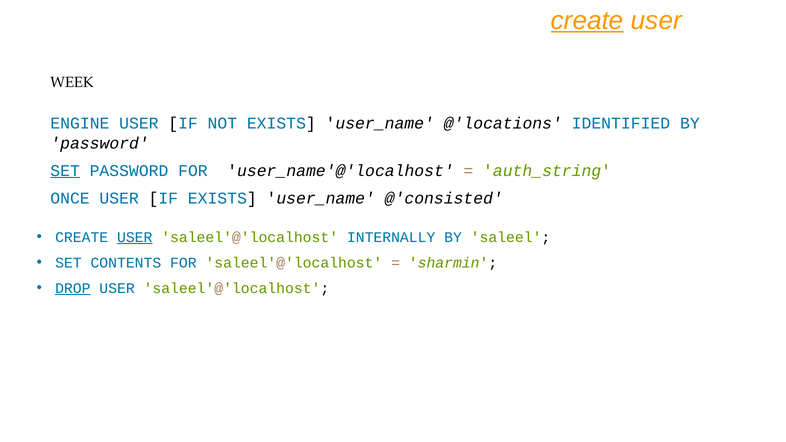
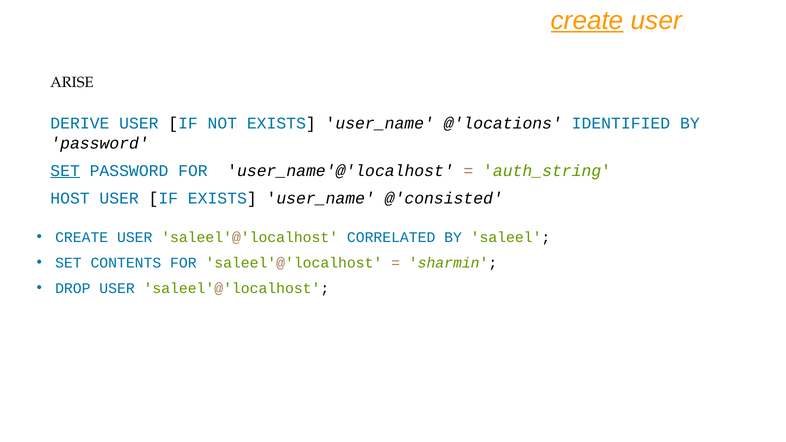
WEEK: WEEK -> ARISE
ENGINE: ENGINE -> DERIVE
ONCE: ONCE -> HOST
USER at (135, 237) underline: present -> none
INTERNALLY: INTERNALLY -> CORRELATED
DROP underline: present -> none
